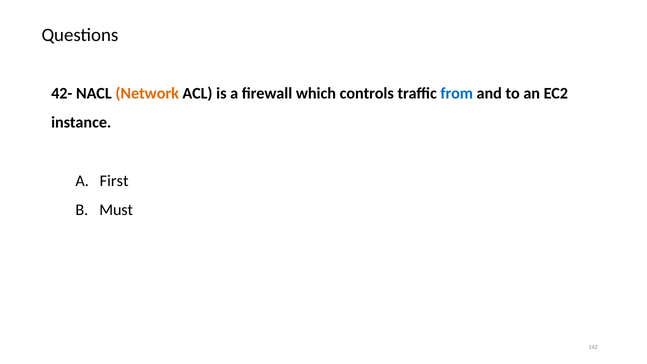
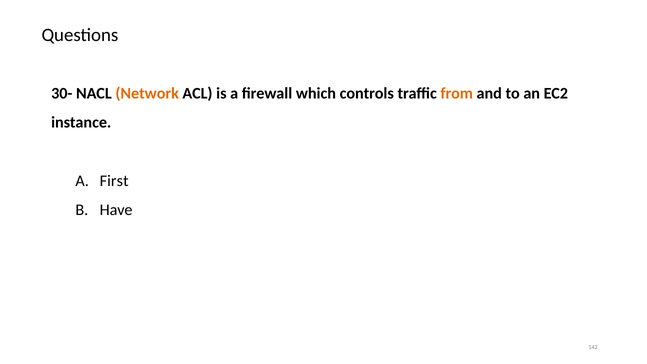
42-: 42- -> 30-
from colour: blue -> orange
Must: Must -> Have
